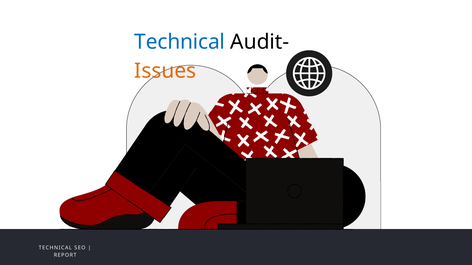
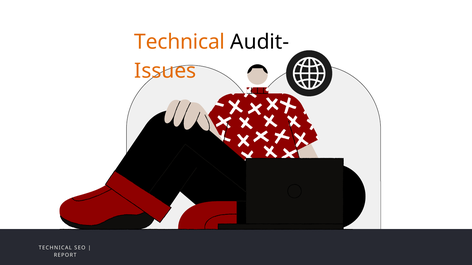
Technical at (180, 42) colour: blue -> orange
